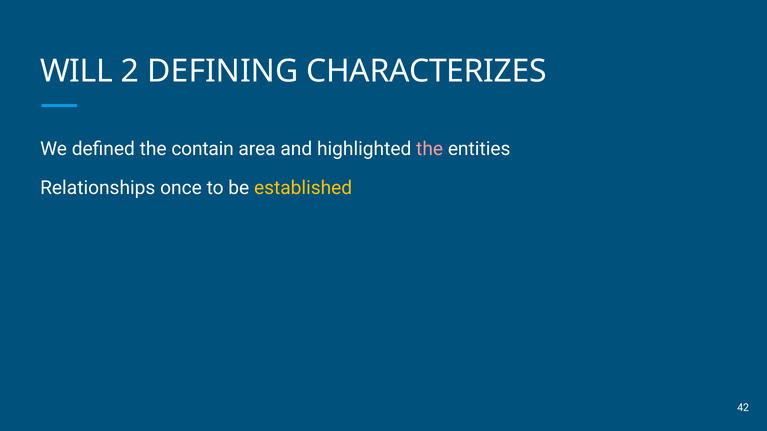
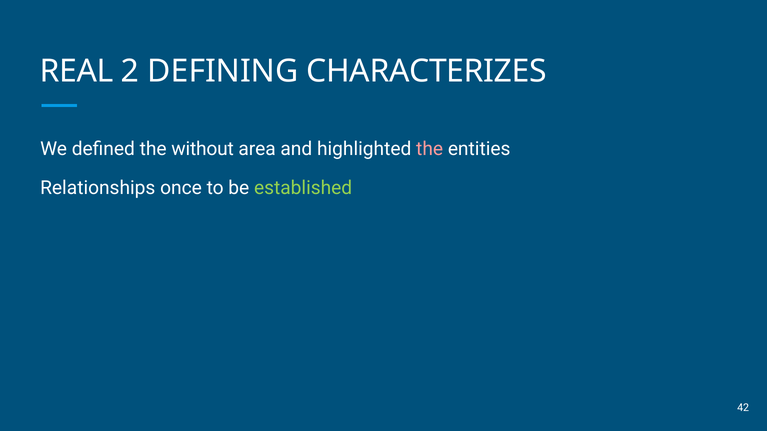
WILL: WILL -> REAL
contain: contain -> without
established colour: yellow -> light green
